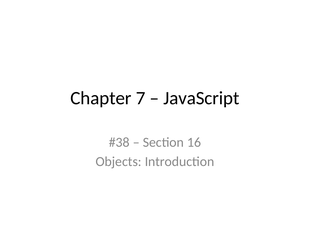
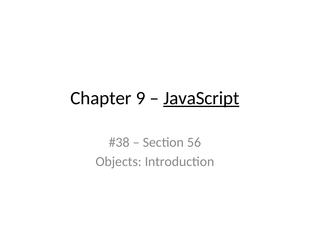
7: 7 -> 9
JavaScript underline: none -> present
16: 16 -> 56
